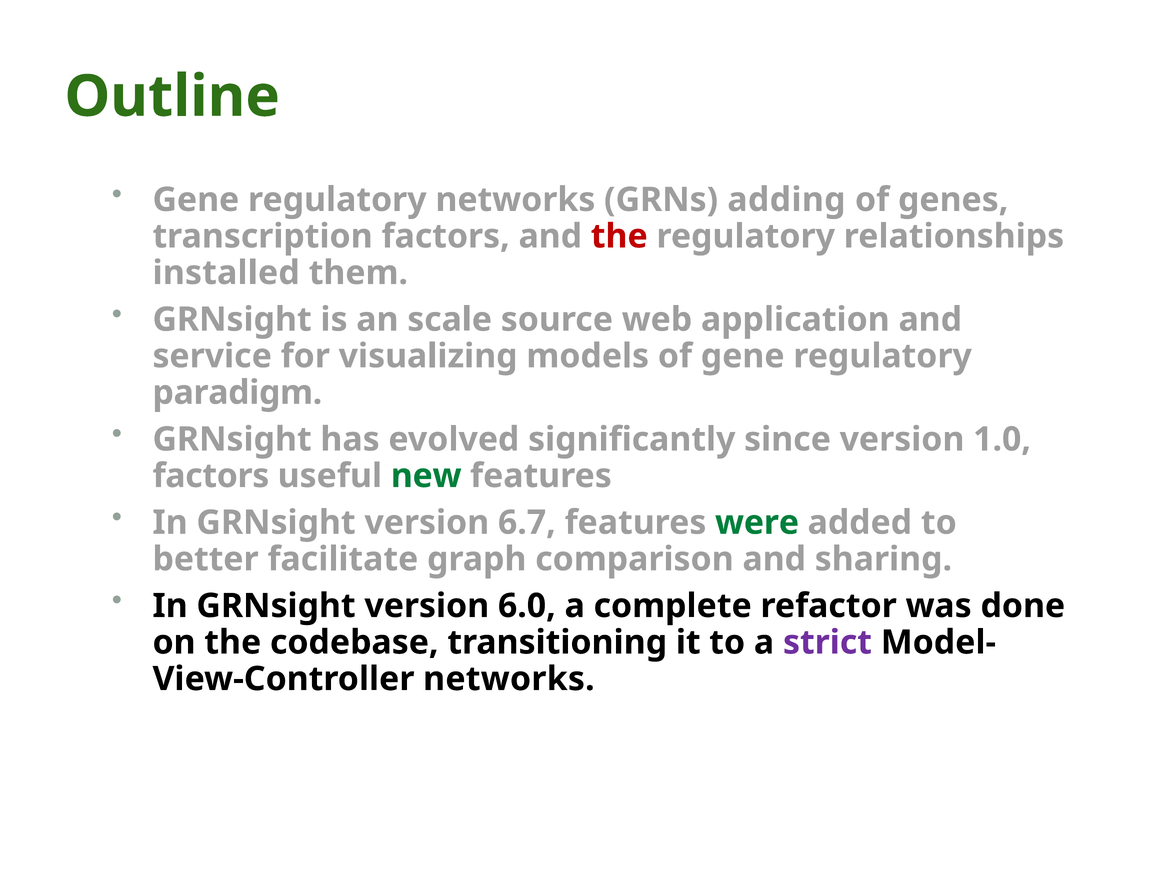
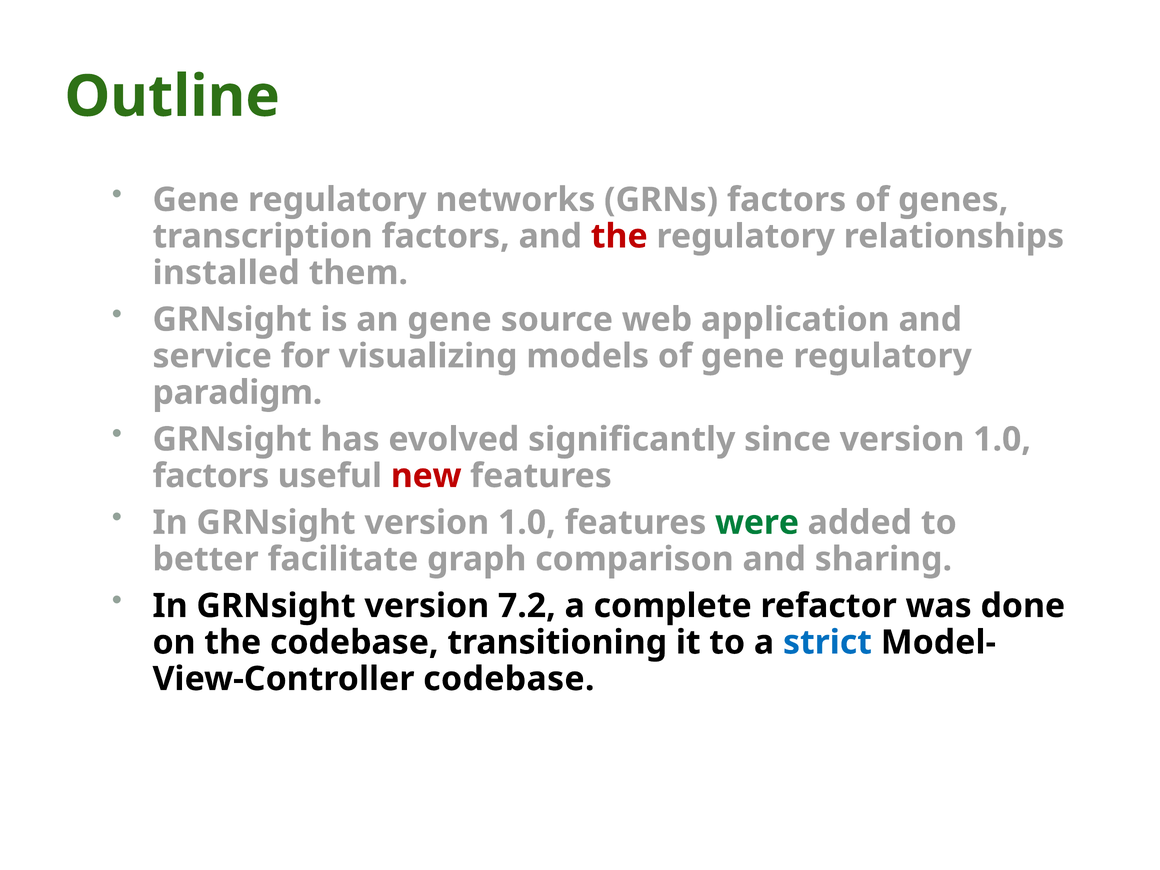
GRNs adding: adding -> factors
an scale: scale -> gene
new colour: green -> red
GRNsight version 6.7: 6.7 -> 1.0
6.0: 6.0 -> 7.2
strict colour: purple -> blue
networks at (509, 679): networks -> codebase
